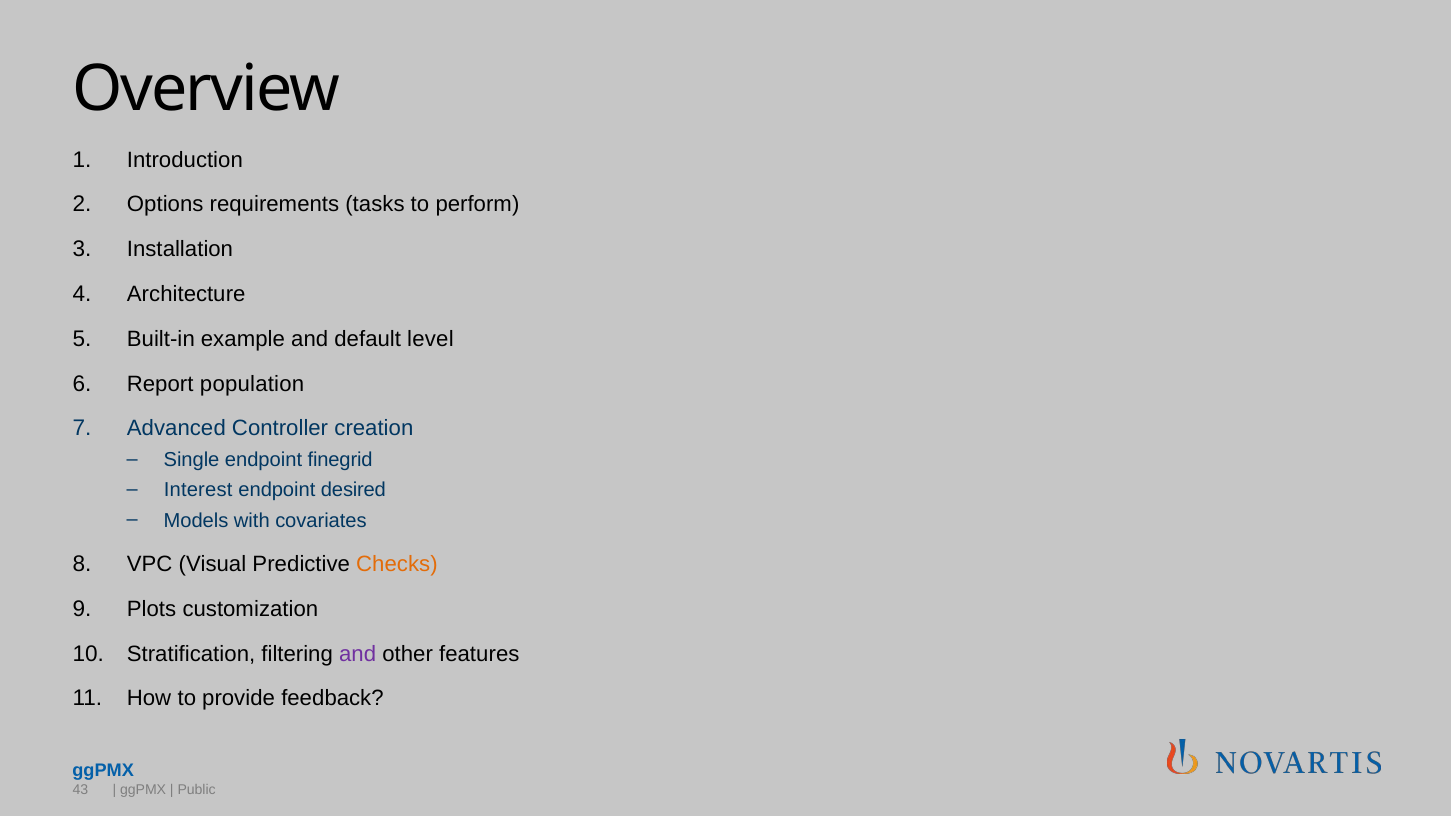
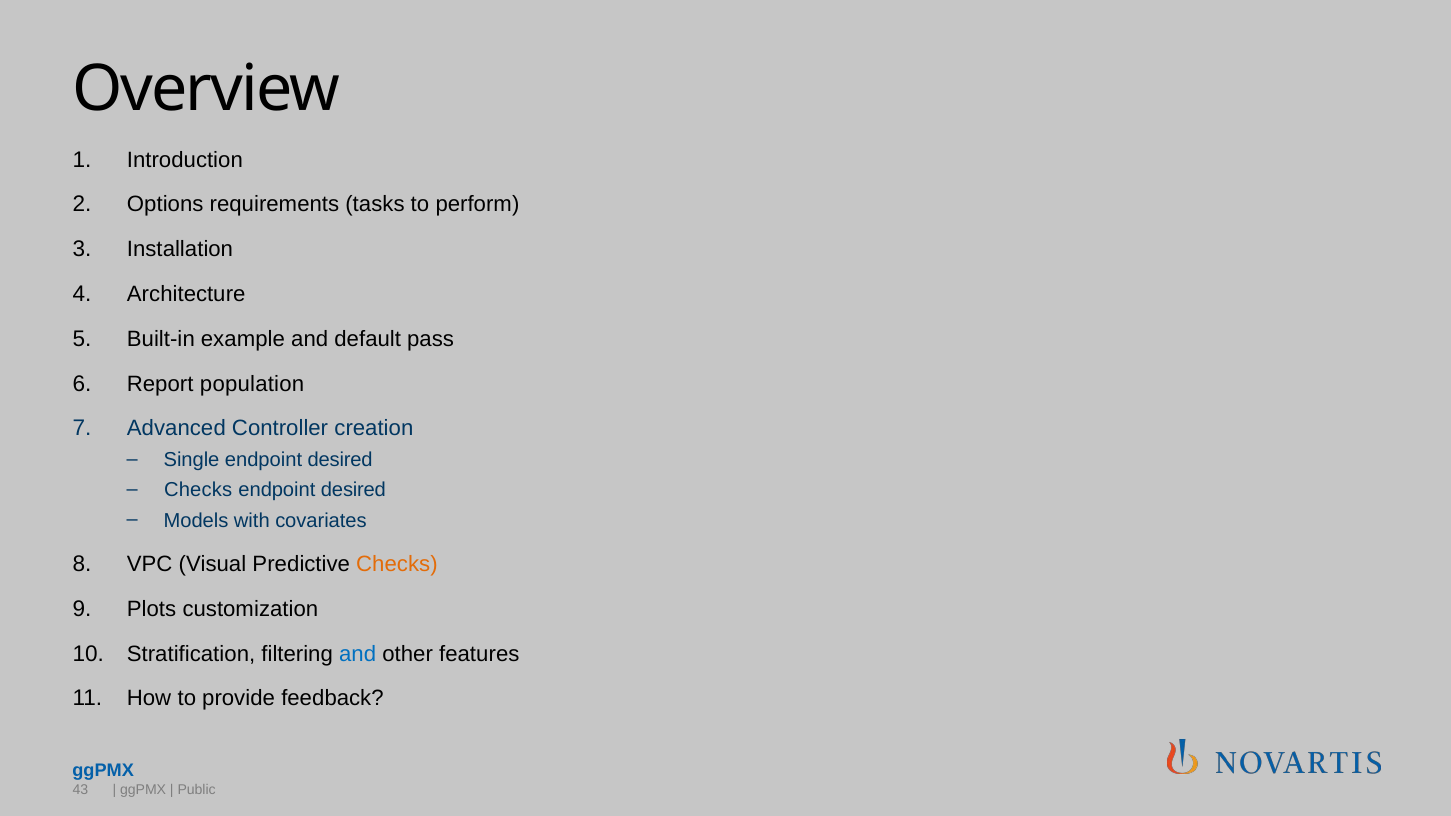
level: level -> pass
Single endpoint finegrid: finegrid -> desired
Interest at (198, 490): Interest -> Checks
and at (358, 654) colour: purple -> blue
